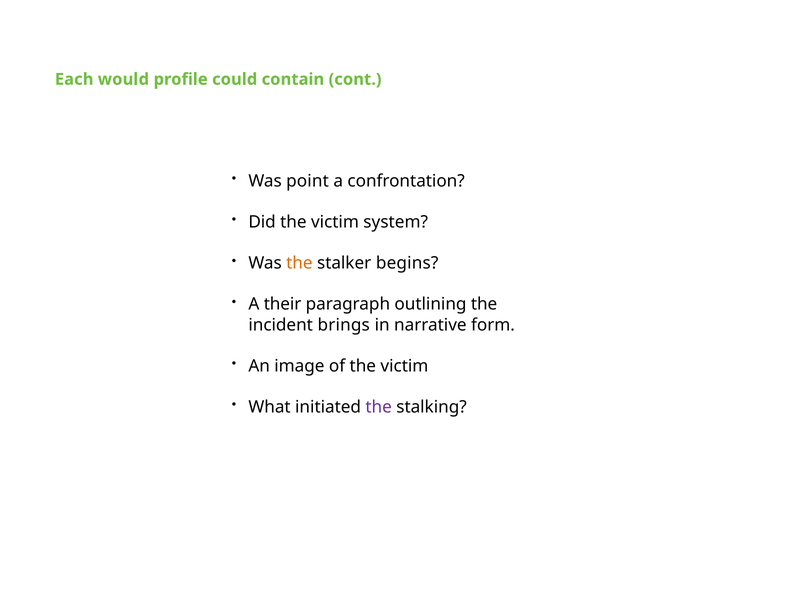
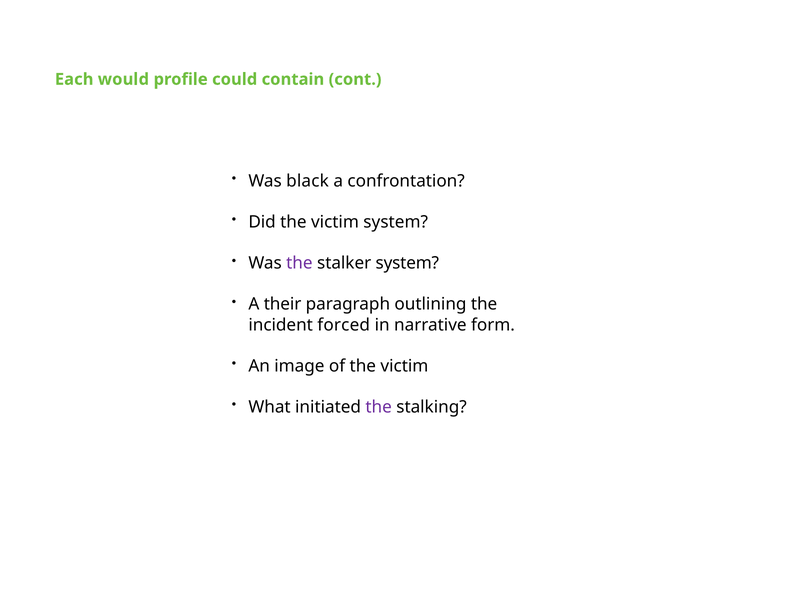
point: point -> black
the at (299, 263) colour: orange -> purple
stalker begins: begins -> system
brings: brings -> forced
